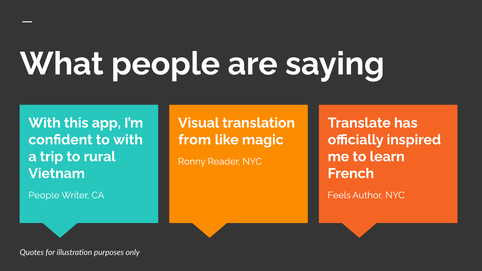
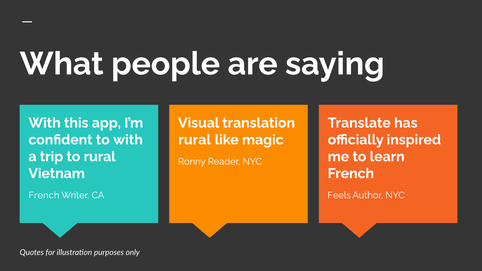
from at (195, 140): from -> rural
People at (44, 195): People -> French
